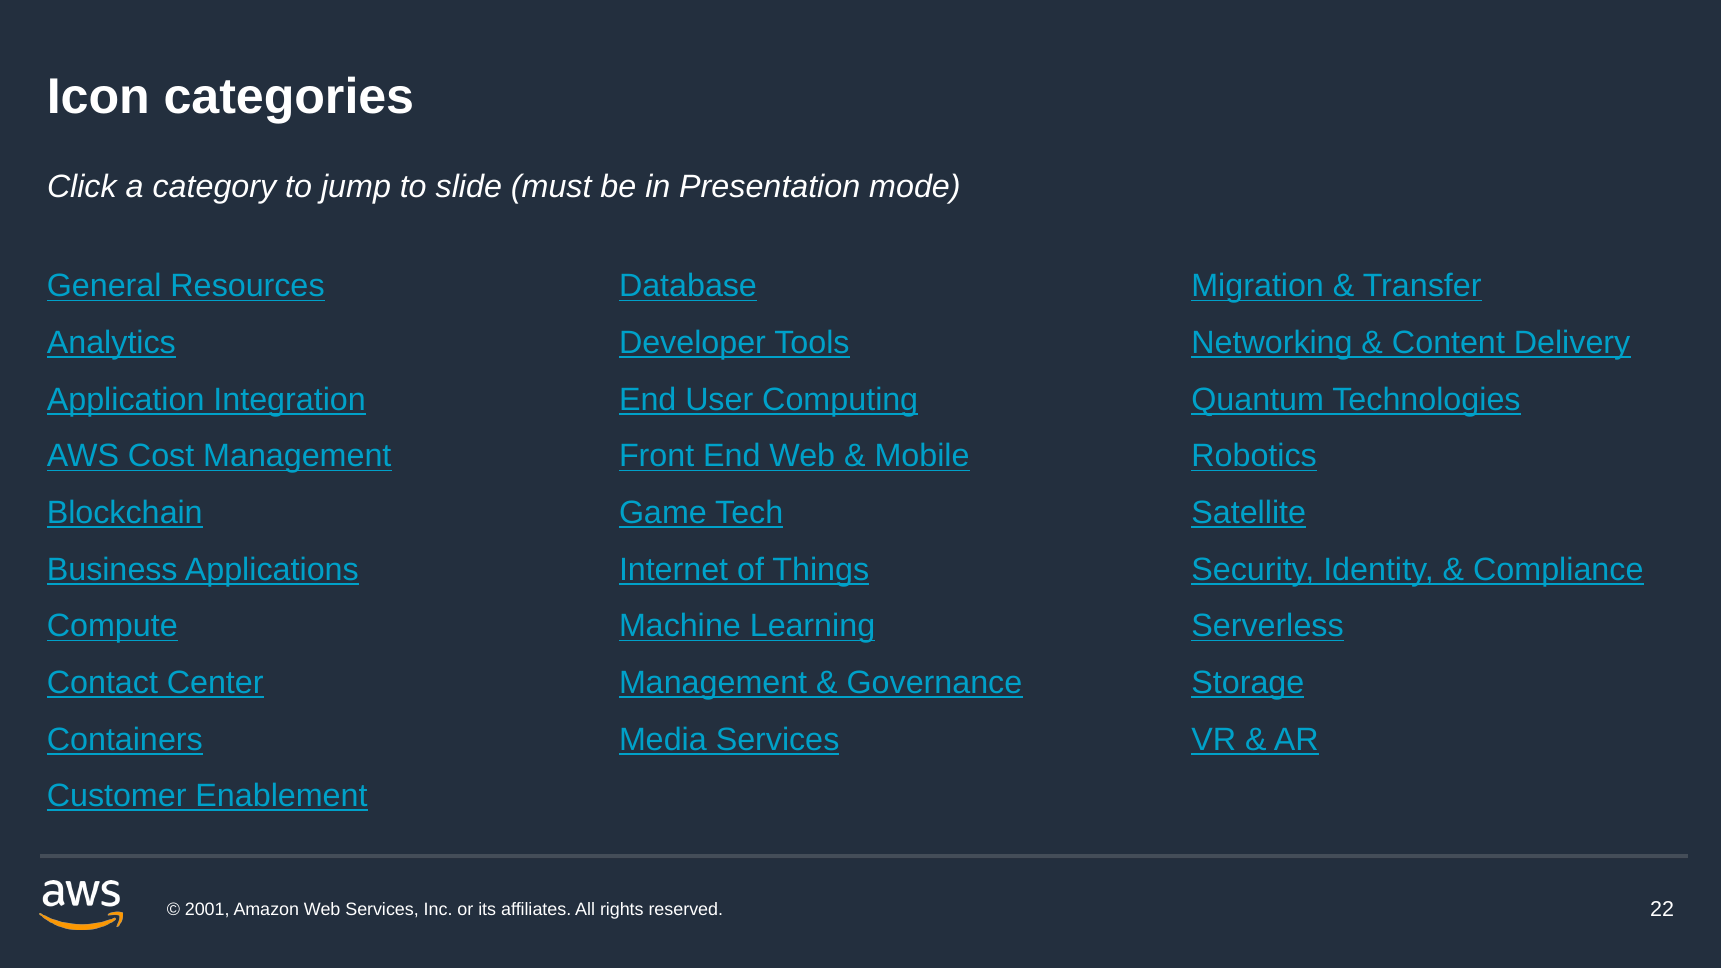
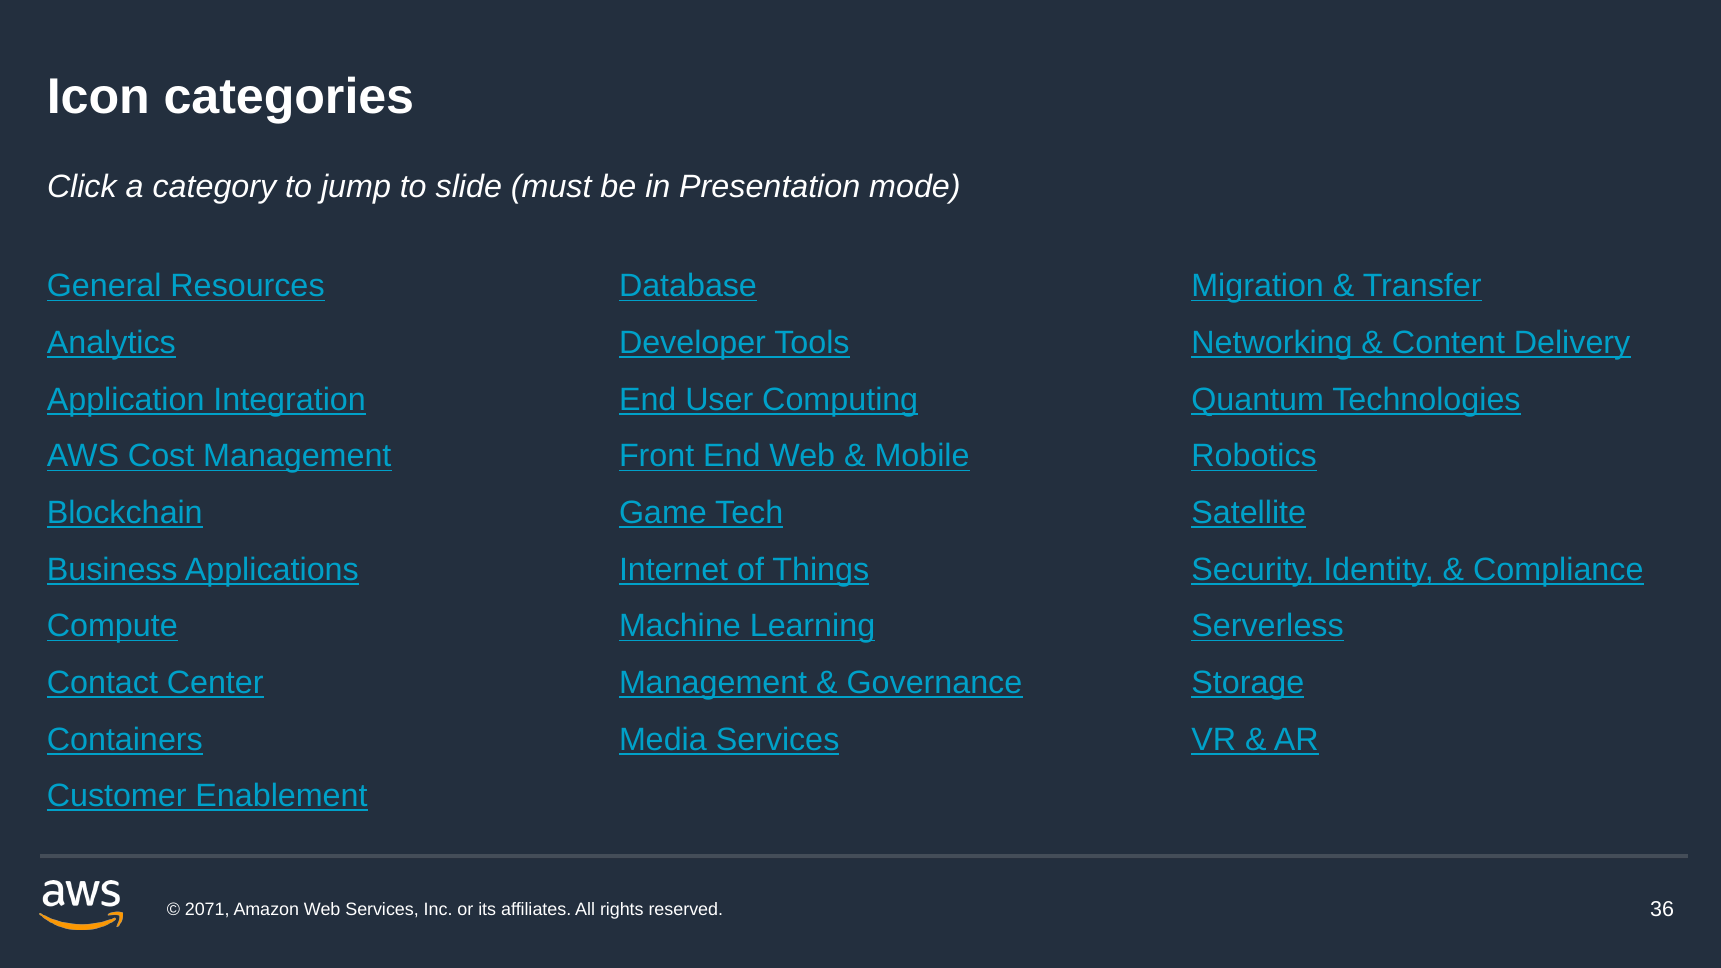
2001: 2001 -> 2071
22: 22 -> 36
